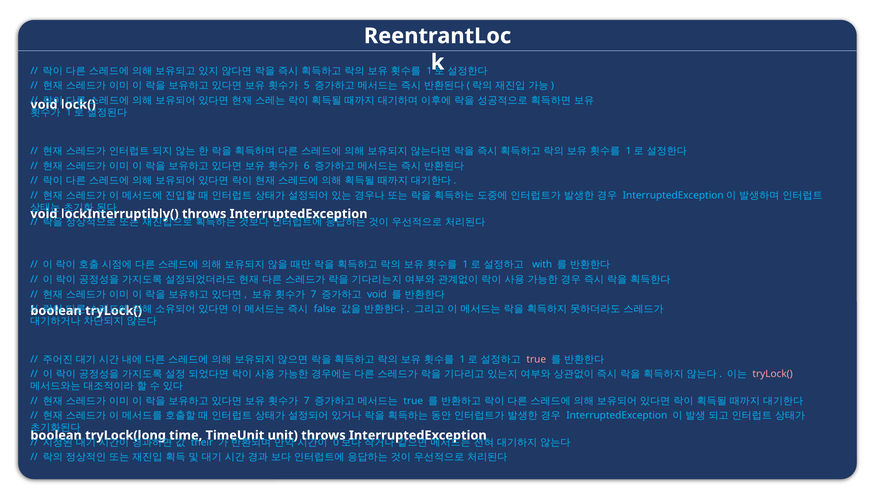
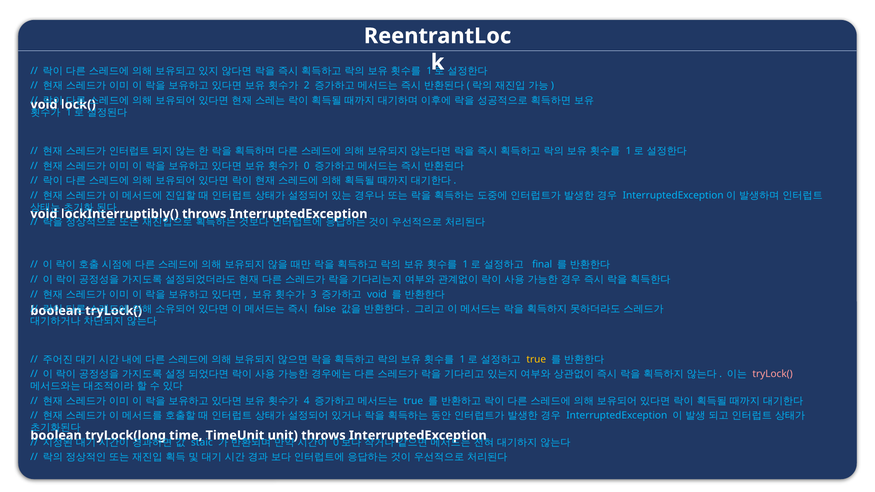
5: 5 -> 2
6: 6 -> 0
with: with -> final
7 at (314, 294): 7 -> 3
true at (536, 359) colour: pink -> yellow
7 at (307, 401): 7 -> 4
their: their -> staic
